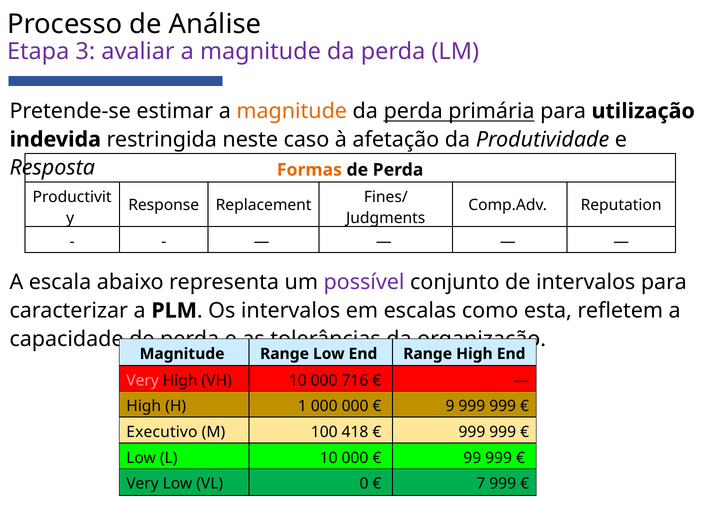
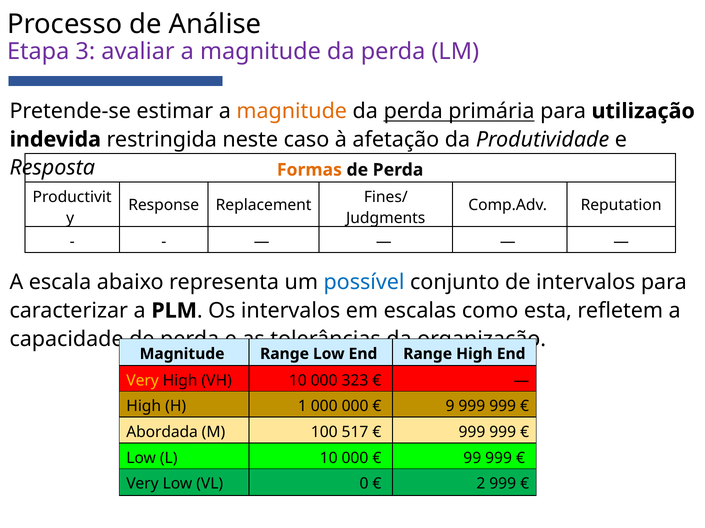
possível colour: purple -> blue
Very at (143, 381) colour: pink -> yellow
716: 716 -> 323
Executivo: Executivo -> Abordada
418: 418 -> 517
7: 7 -> 2
